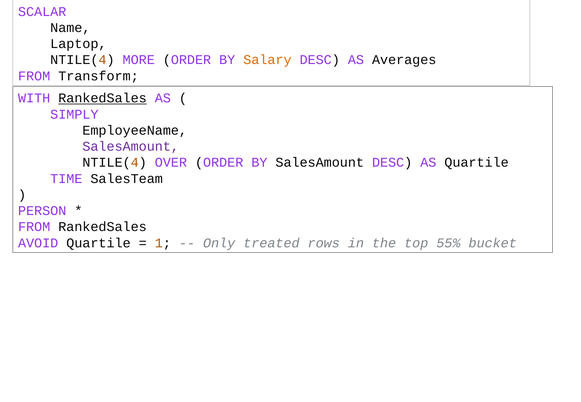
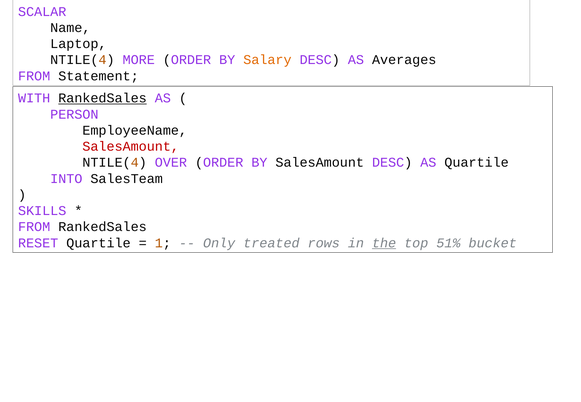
Transform: Transform -> Statement
SIMPLY: SIMPLY -> PERSON
SalesAmount at (131, 147) colour: purple -> red
TIME: TIME -> INTO
PERSON: PERSON -> SKILLS
AVOID: AVOID -> RESET
the underline: none -> present
55%: 55% -> 51%
